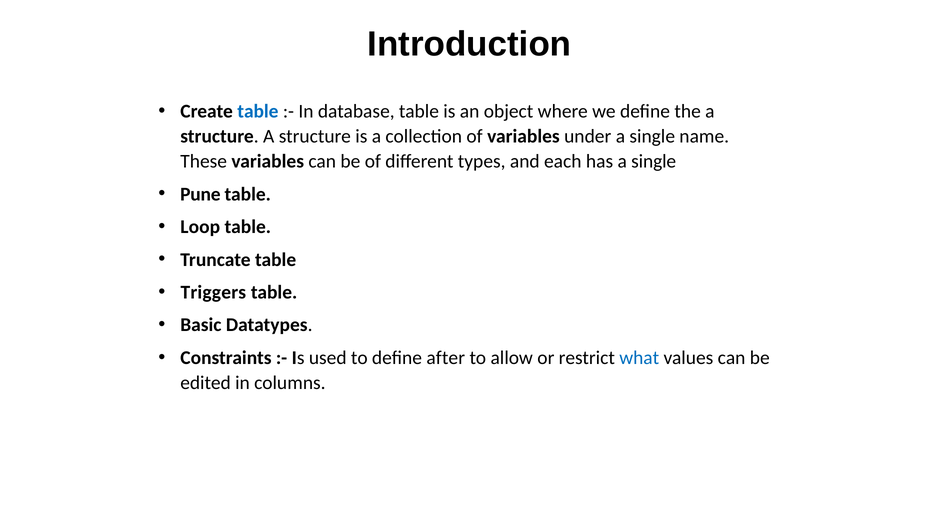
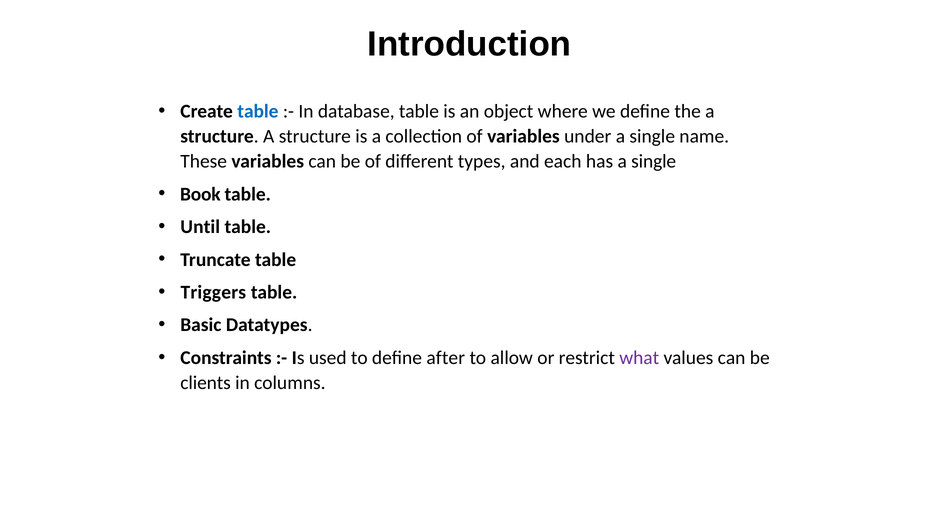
Pune: Pune -> Book
Loop: Loop -> Until
what colour: blue -> purple
edited: edited -> clients
